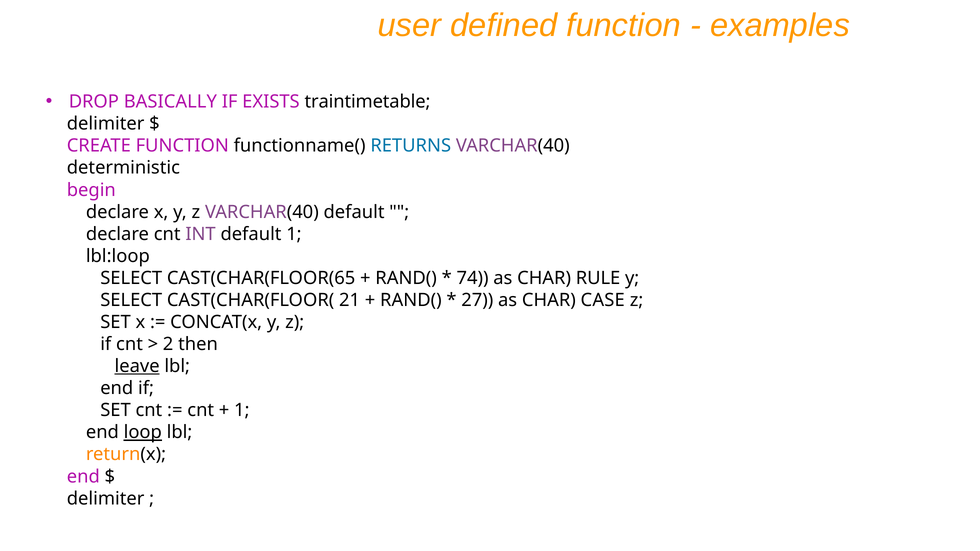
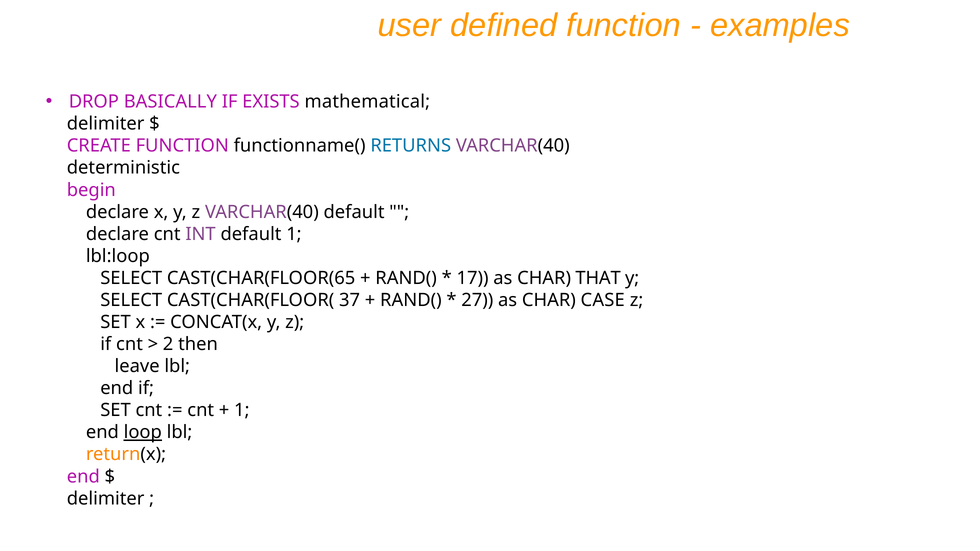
traintimetable: traintimetable -> mathematical
74: 74 -> 17
RULE: RULE -> THAT
21: 21 -> 37
leave underline: present -> none
